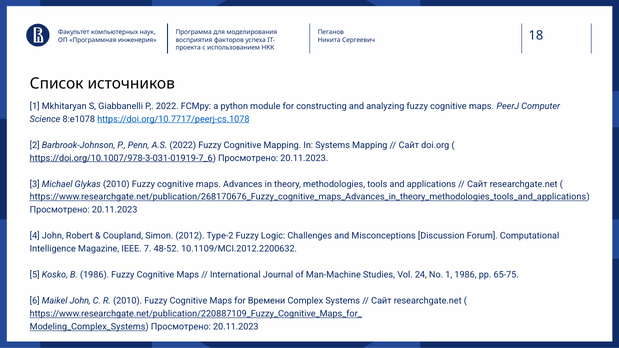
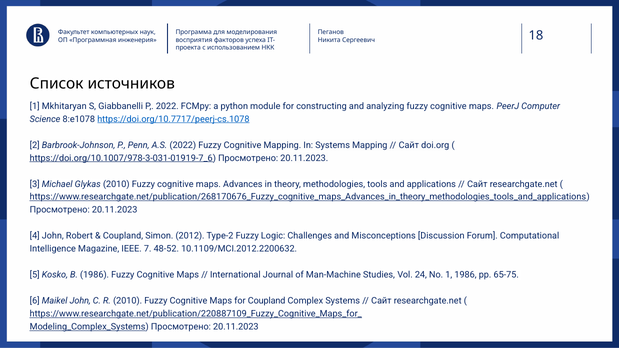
for Времени: Времени -> Coupland
